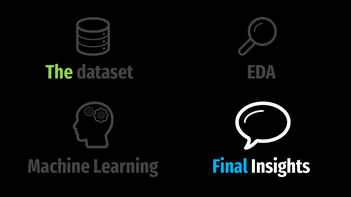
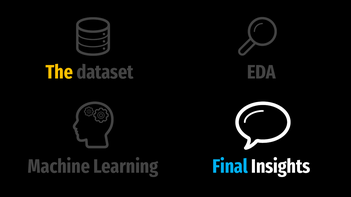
The colour: light green -> yellow
